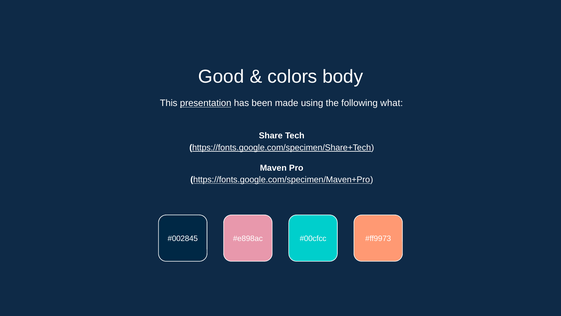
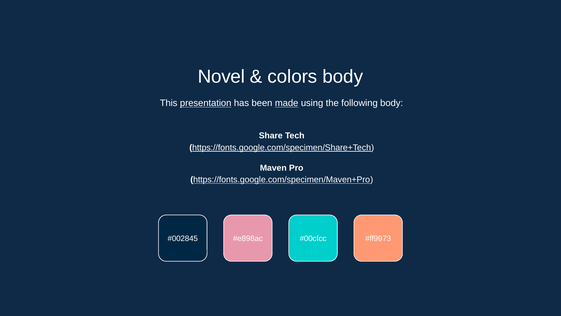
Good: Good -> Novel
made underline: none -> present
following what: what -> body
